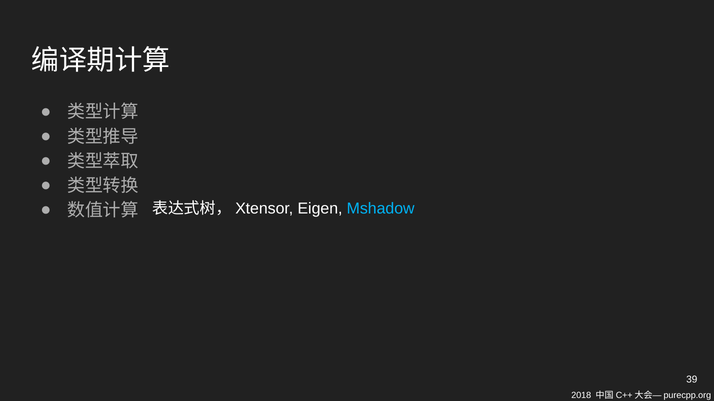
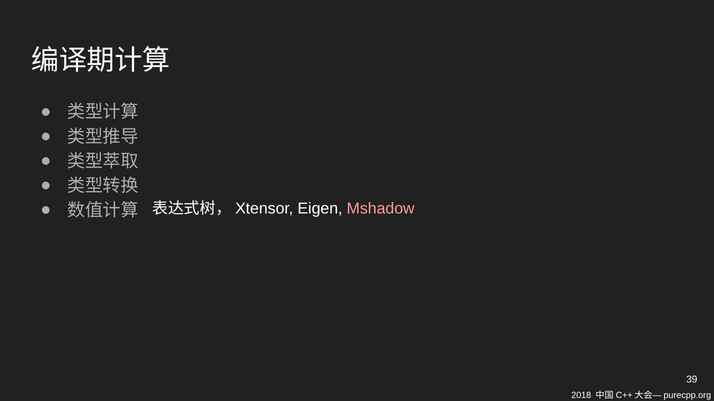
Mshadow colour: light blue -> pink
